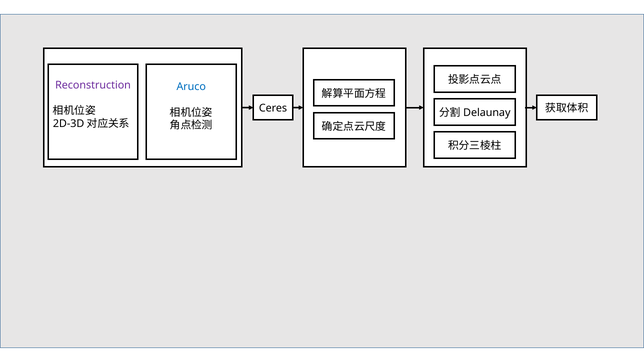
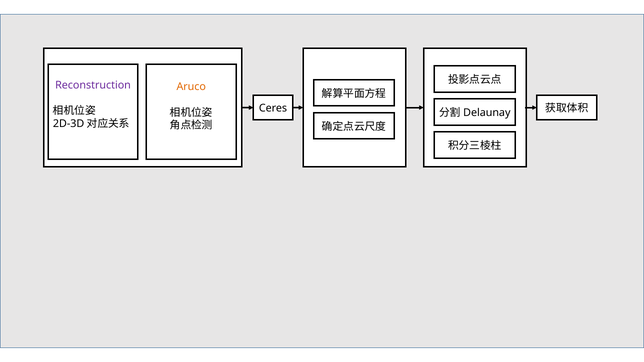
Aruco colour: blue -> orange
